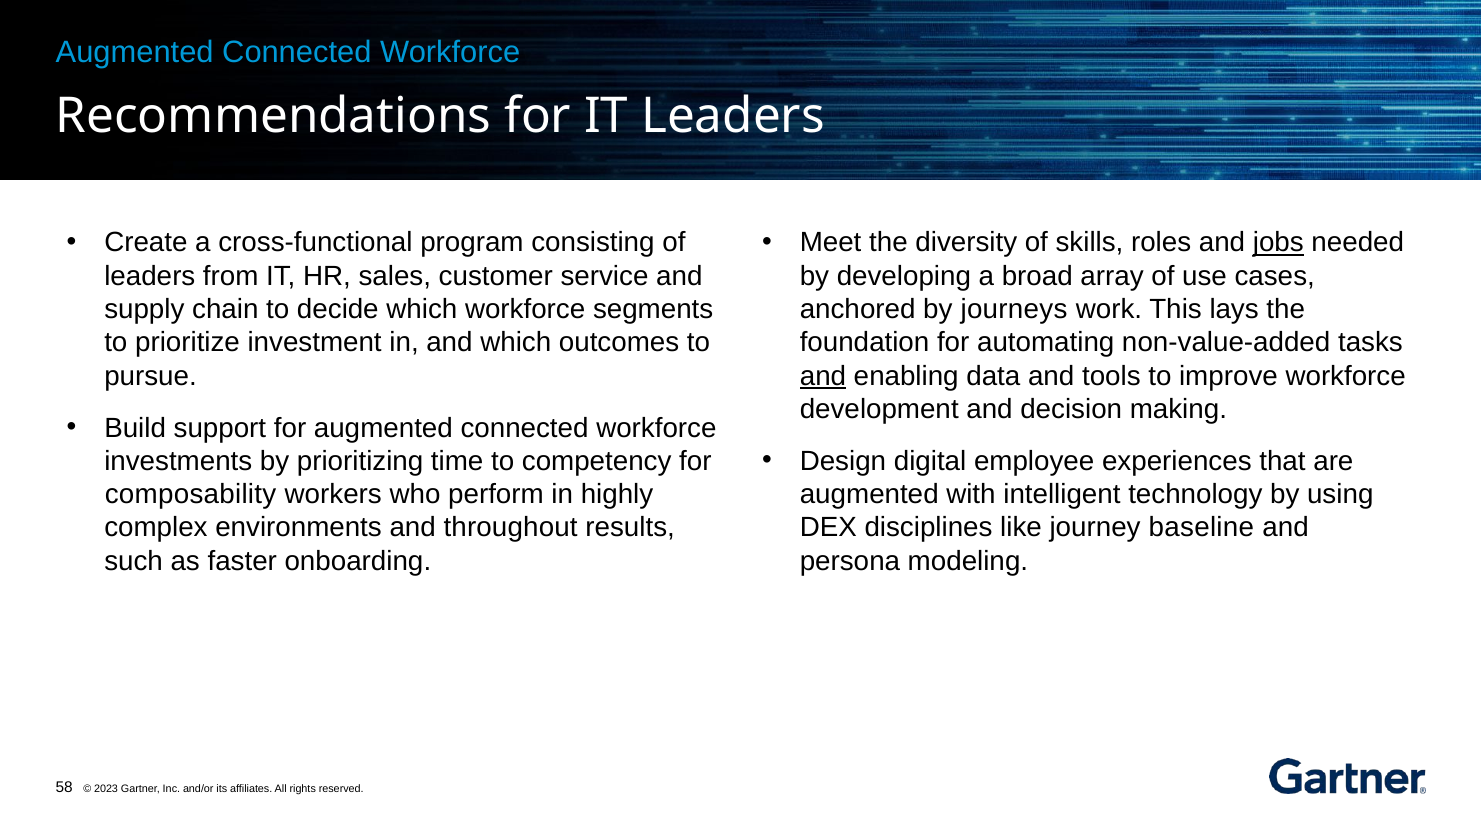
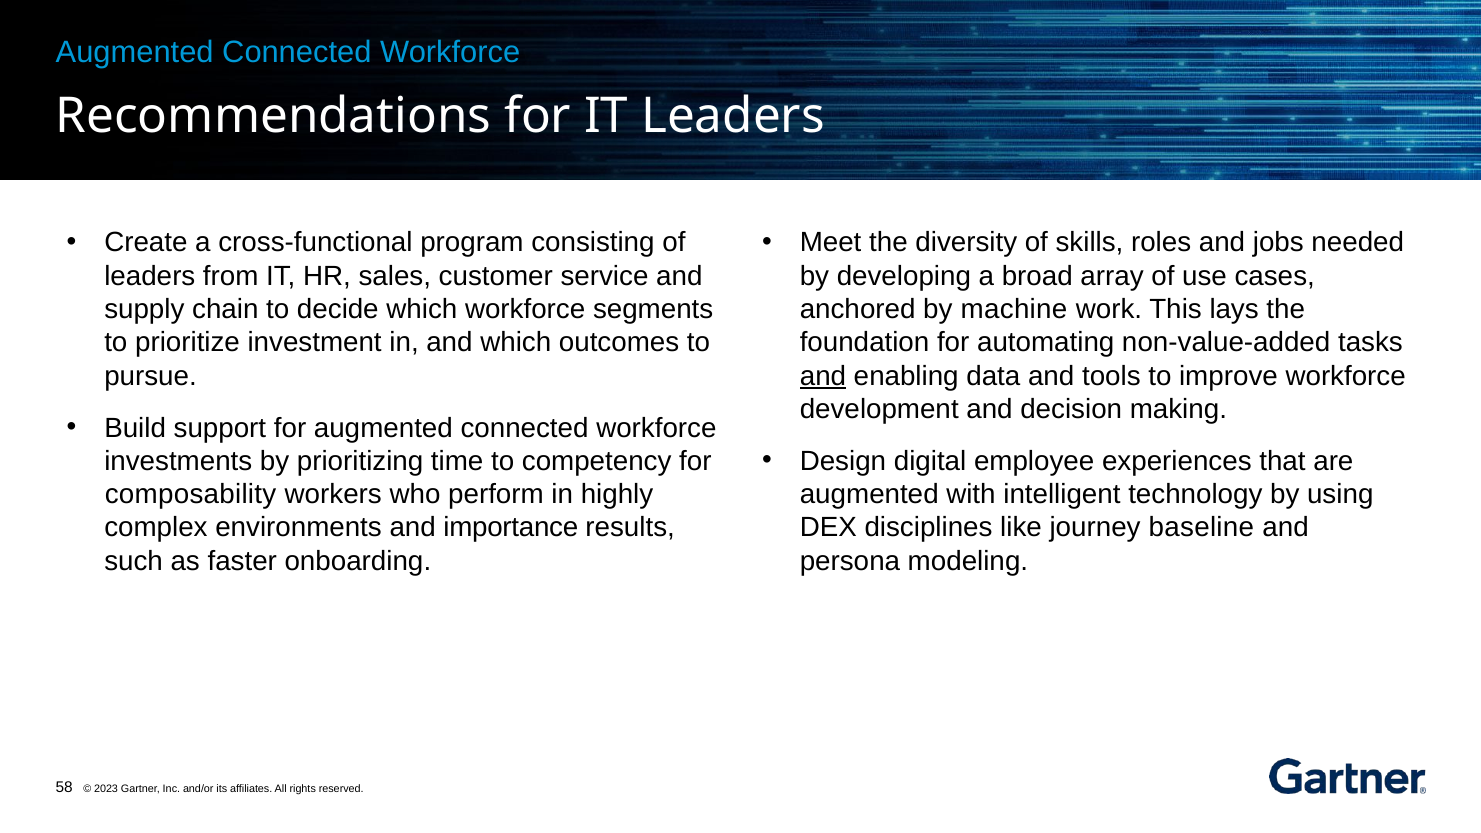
jobs underline: present -> none
journeys: journeys -> machine
throughout: throughout -> importance
